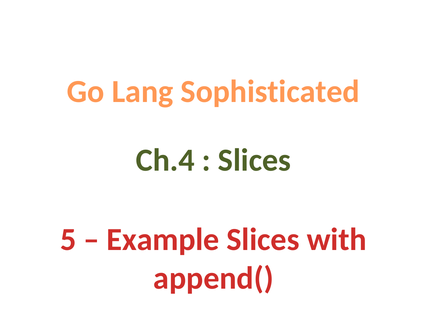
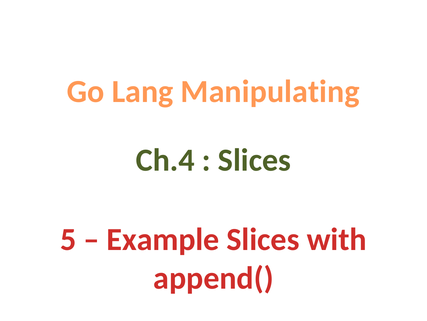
Sophisticated: Sophisticated -> Manipulating
